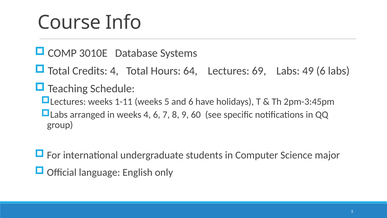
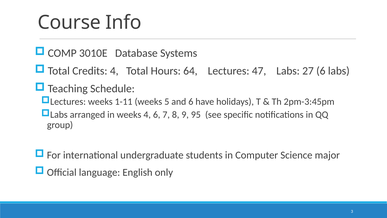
69: 69 -> 47
49: 49 -> 27
60: 60 -> 95
